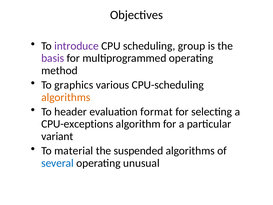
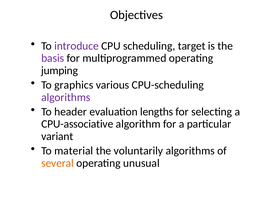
group: group -> target
method: method -> jumping
algorithms at (66, 97) colour: orange -> purple
format: format -> lengths
CPU-exceptions: CPU-exceptions -> CPU-associative
suspended: suspended -> voluntarily
several colour: blue -> orange
